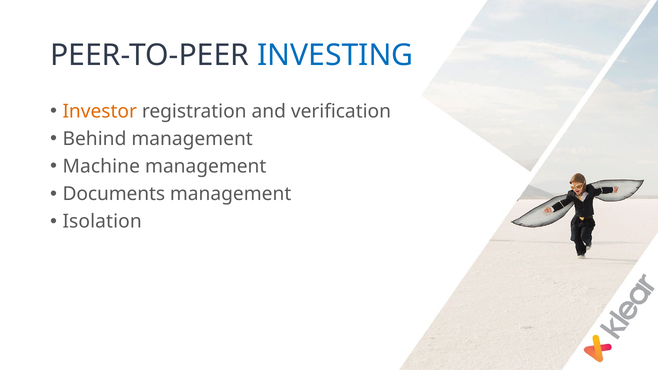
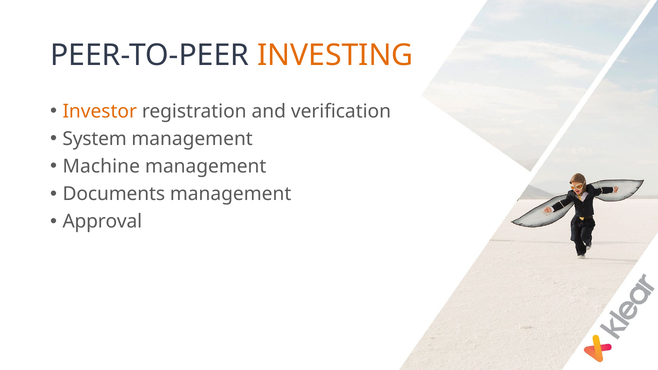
INVESTING colour: blue -> orange
Behind: Behind -> System
Isolation: Isolation -> Approval
